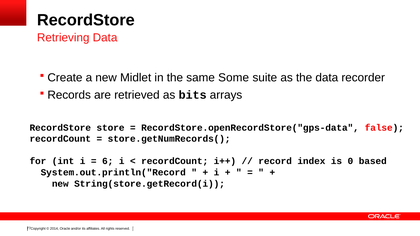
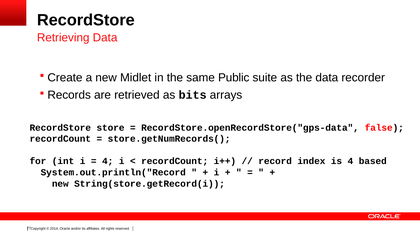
Some: Some -> Public
6 at (108, 161): 6 -> 4
is 0: 0 -> 4
